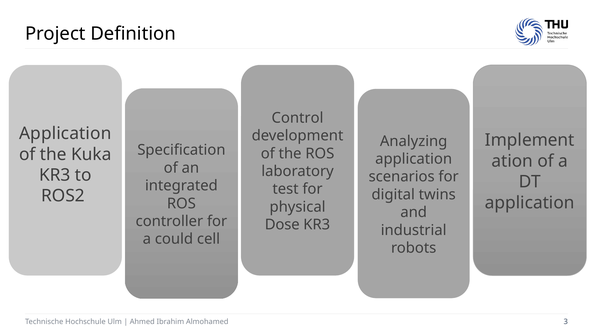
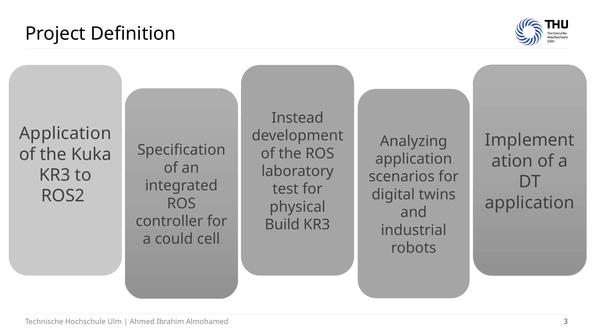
Control: Control -> Instead
Dose: Dose -> Build
